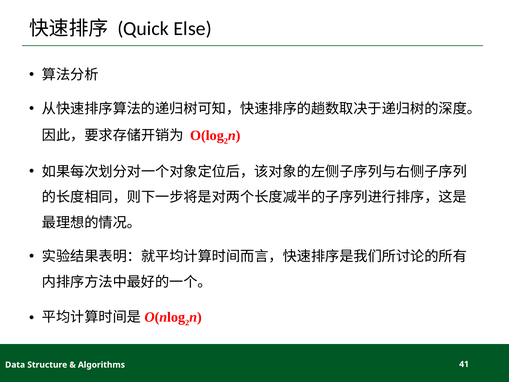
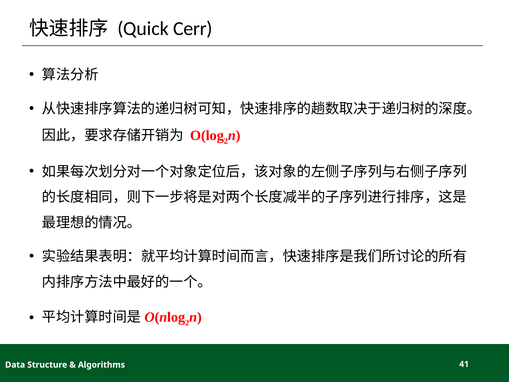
Else: Else -> Cerr
